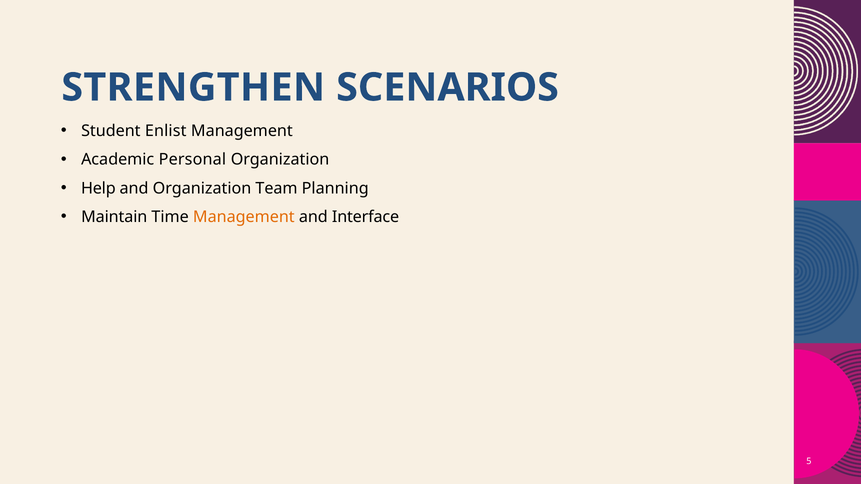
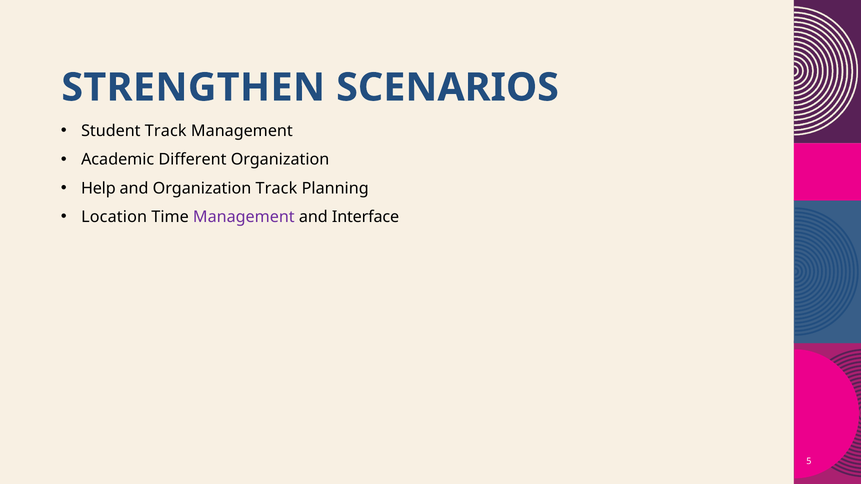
Student Enlist: Enlist -> Track
Personal: Personal -> Different
Organization Team: Team -> Track
Maintain: Maintain -> Location
Management at (244, 217) colour: orange -> purple
